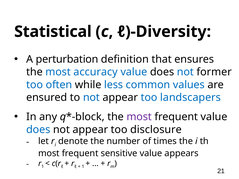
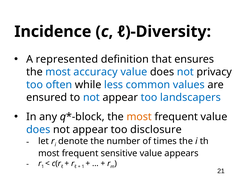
Statistical: Statistical -> Incidence
perturbation: perturbation -> represented
former: former -> privacy
most at (139, 117) colour: purple -> orange
